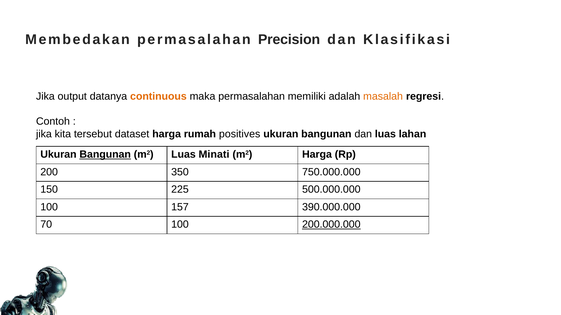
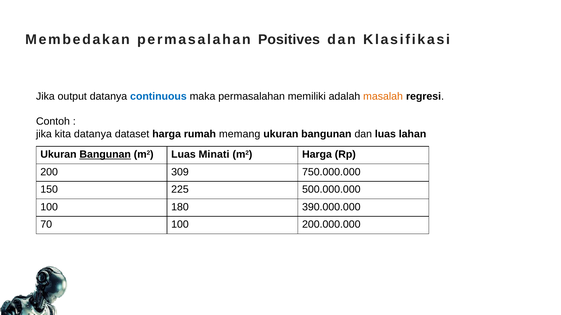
Precision: Precision -> Positives
continuous colour: orange -> blue
kita tersebut: tersebut -> datanya
positives: positives -> memang
350: 350 -> 309
157: 157 -> 180
200.000.000 underline: present -> none
